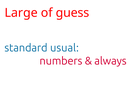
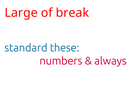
guess: guess -> break
usual: usual -> these
